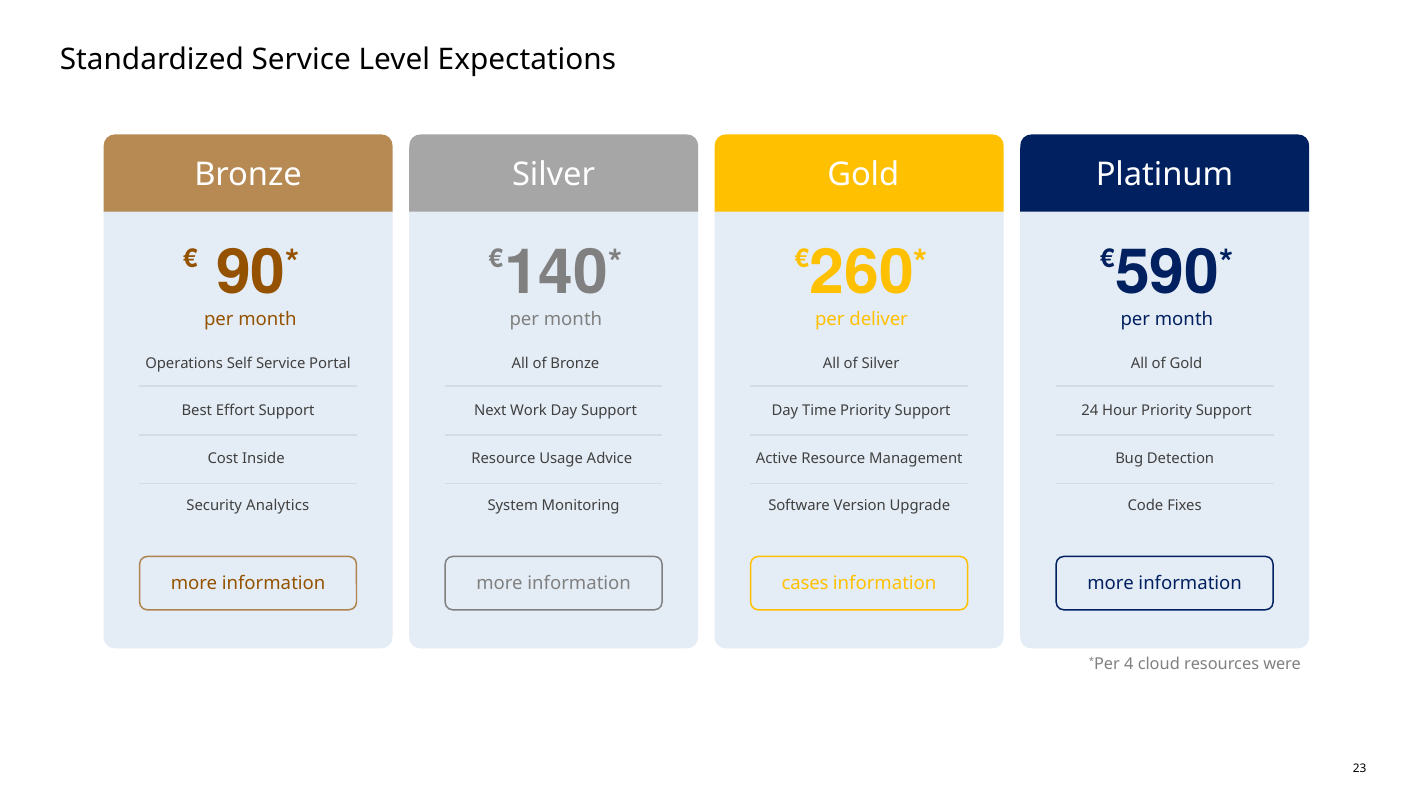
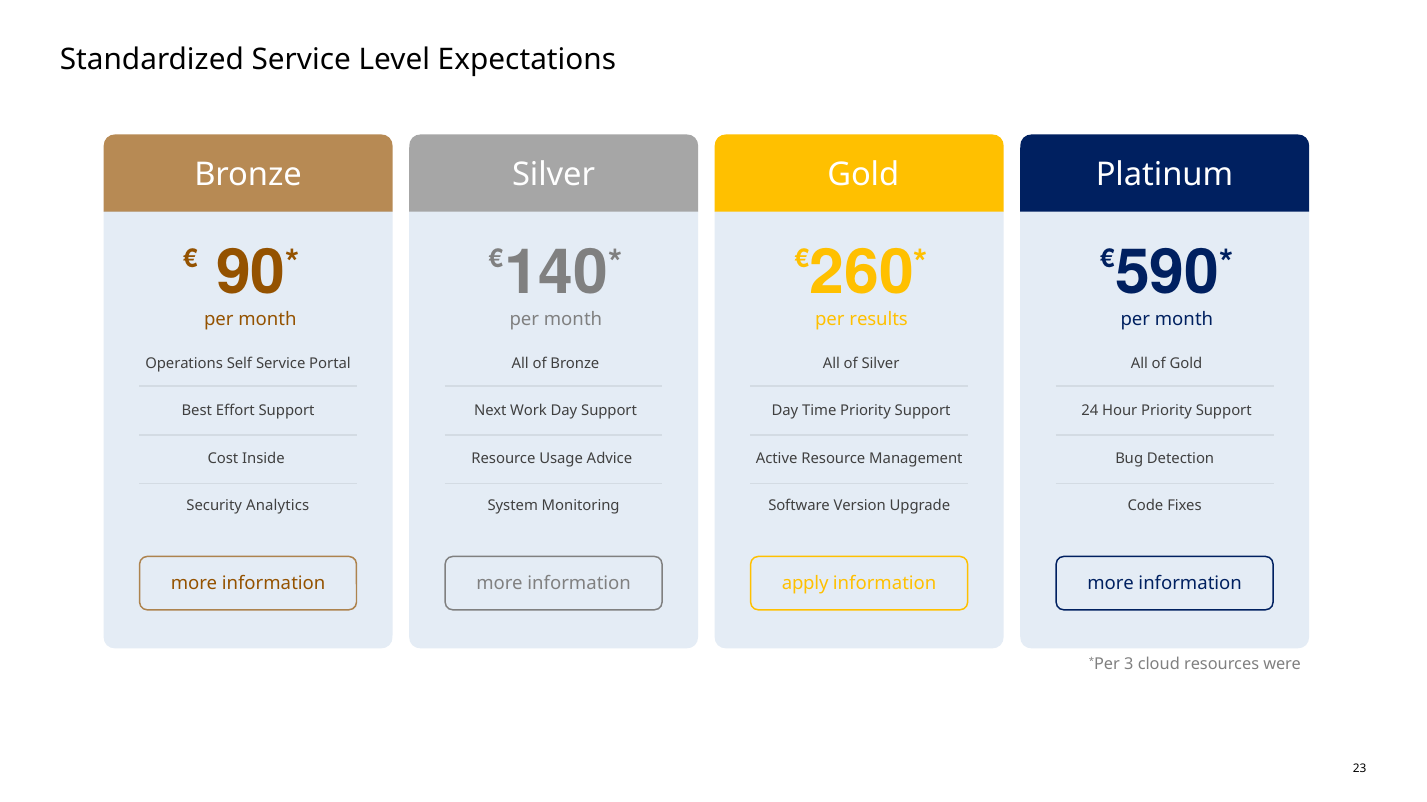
deliver: deliver -> results
cases: cases -> apply
4: 4 -> 3
